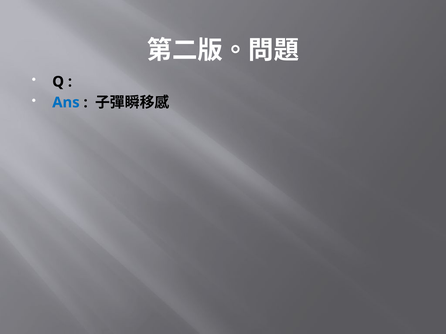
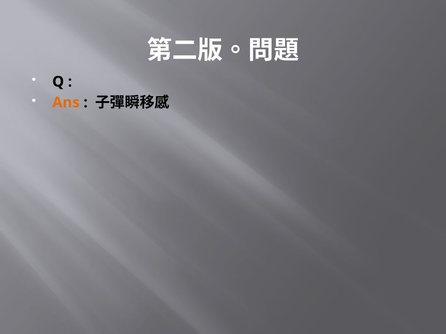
Ans colour: blue -> orange
